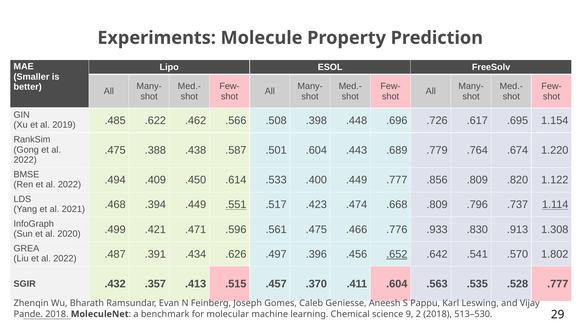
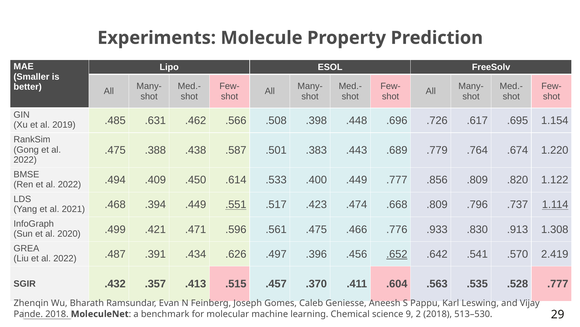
.622: .622 -> .631
.501 .604: .604 -> .383
1.802: 1.802 -> 2.419
